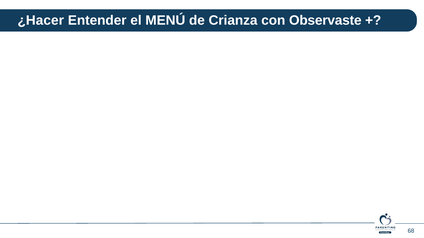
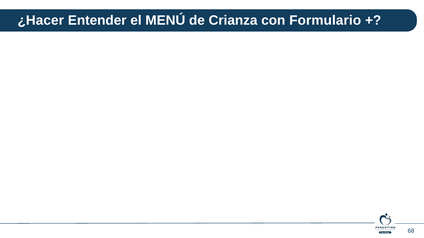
Observaste: Observaste -> Formulario
